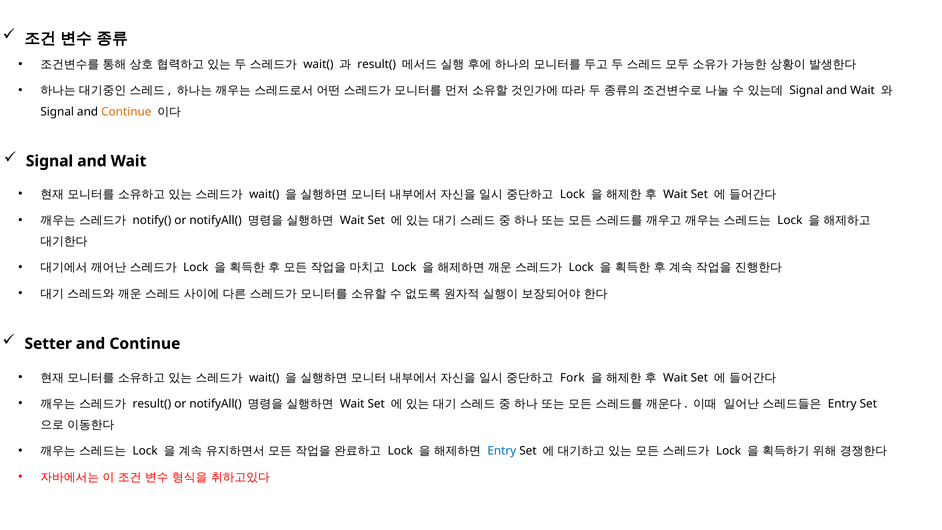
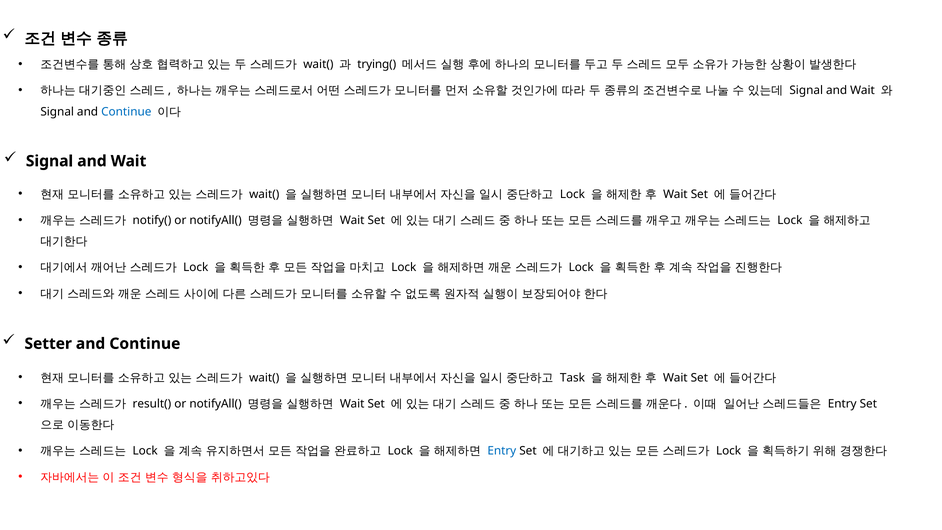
result( at (377, 64): result( -> trying(
Continue at (126, 112) colour: orange -> blue
Fork: Fork -> Task
